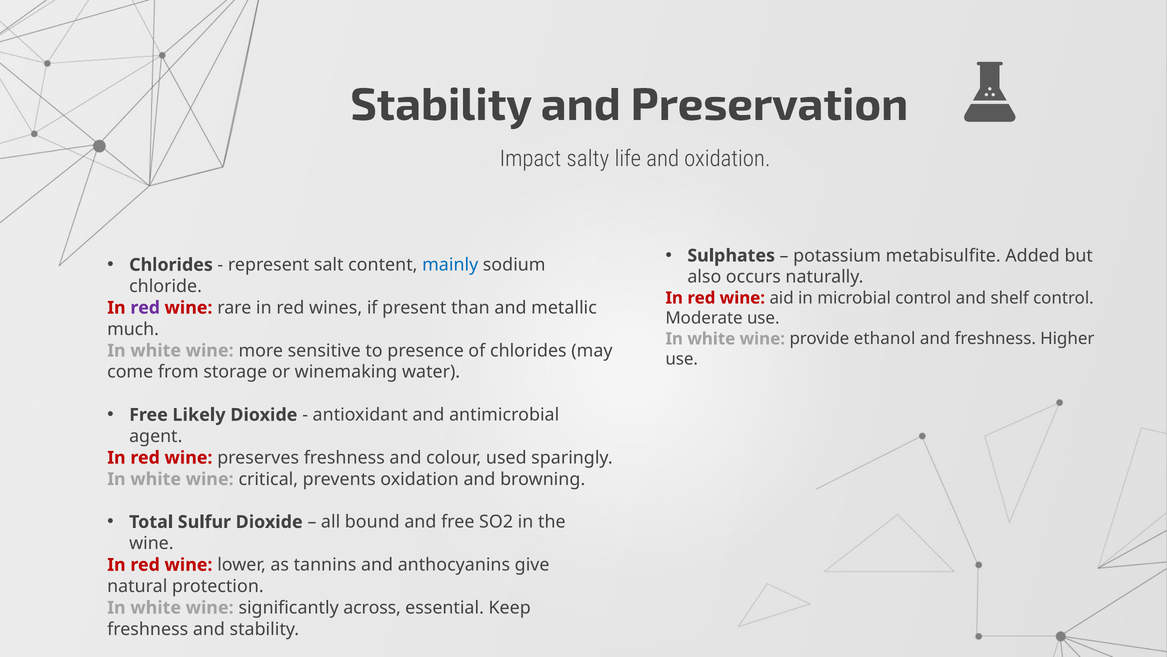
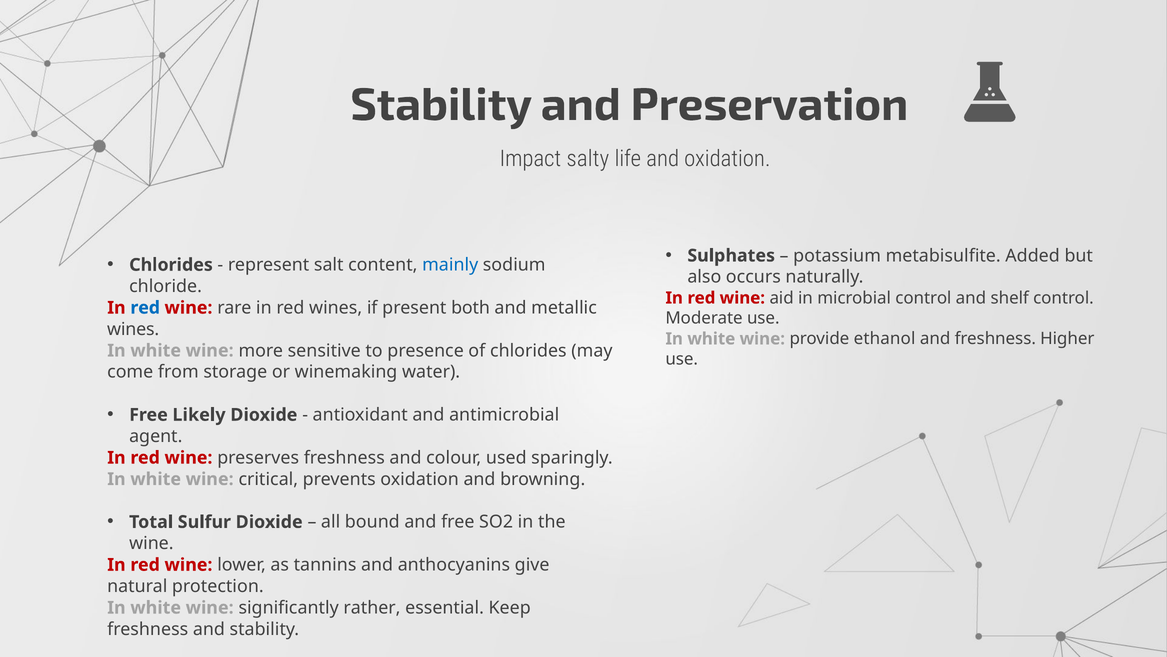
red at (145, 308) colour: purple -> blue
than: than -> both
much at (133, 329): much -> wines
across: across -> rather
